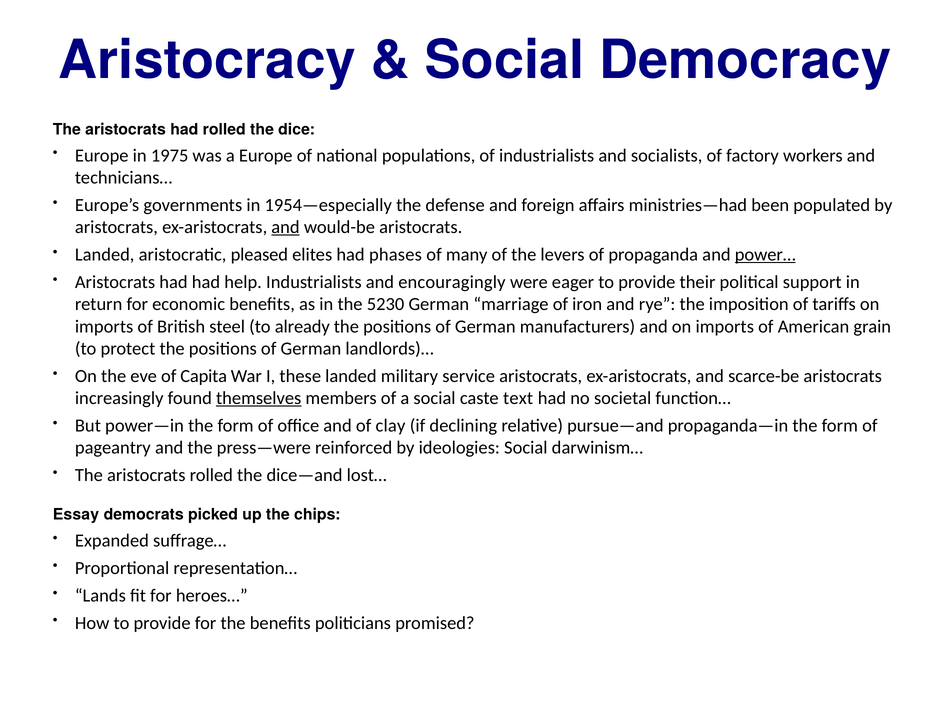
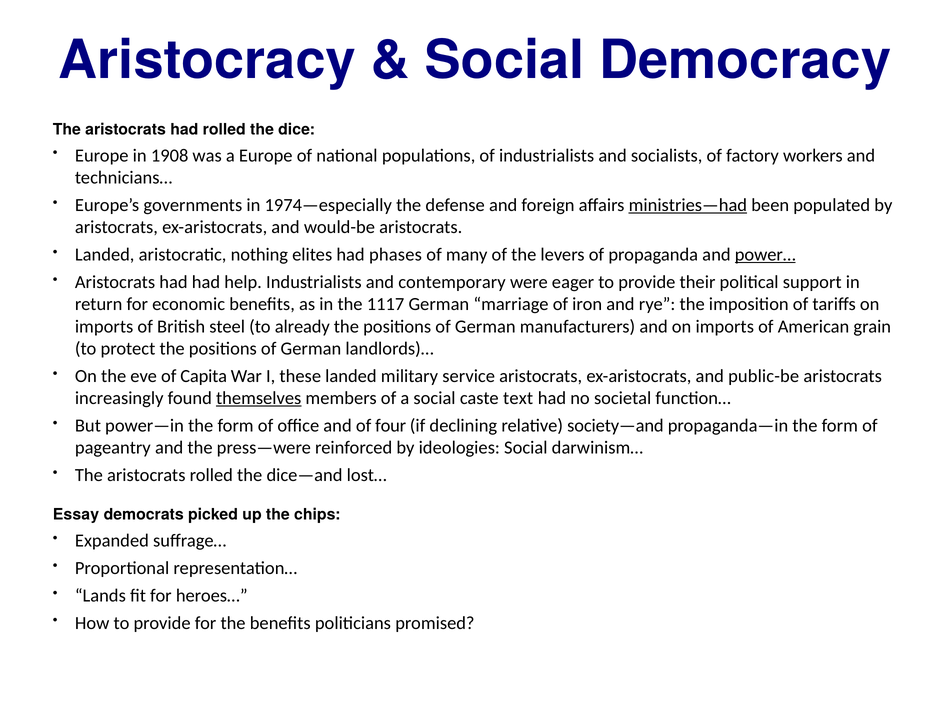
1975: 1975 -> 1908
1954—especially: 1954—especially -> 1974—especially
ministries—had underline: none -> present
and at (286, 227) underline: present -> none
pleased: pleased -> nothing
encouragingly: encouragingly -> contemporary
5230: 5230 -> 1117
scarce-be: scarce-be -> public-be
clay: clay -> four
pursue—and: pursue—and -> society—and
